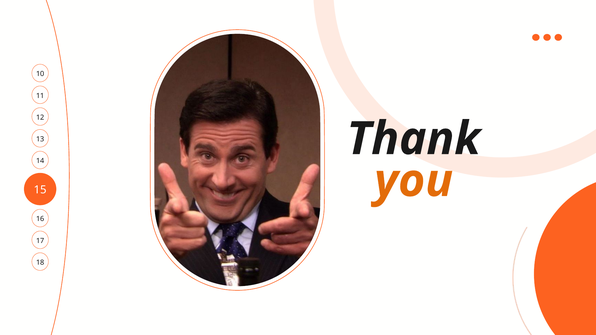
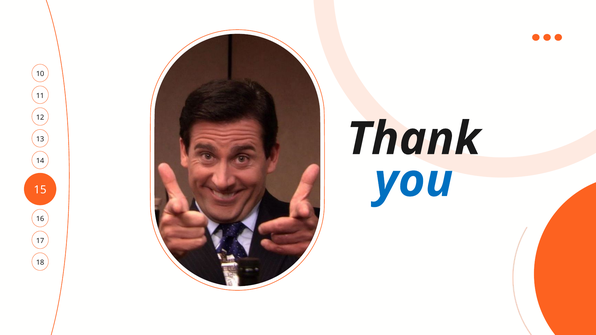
you colour: orange -> blue
